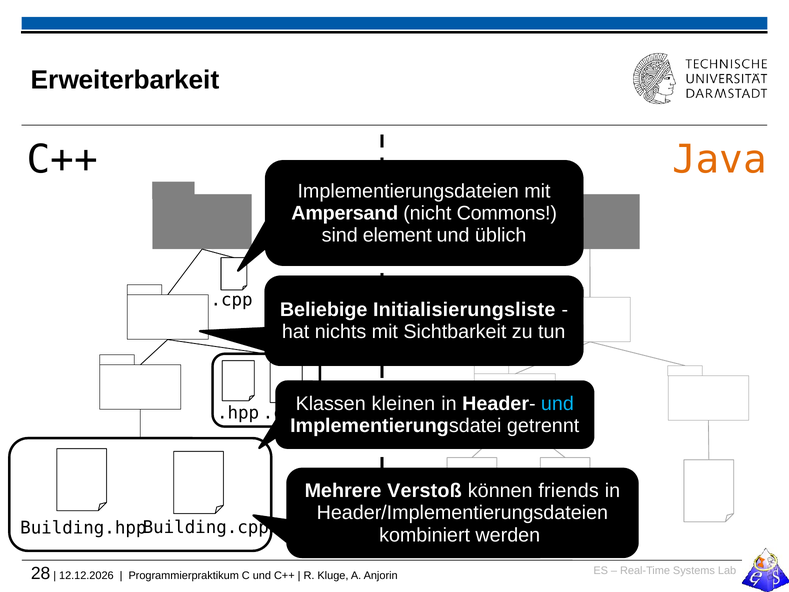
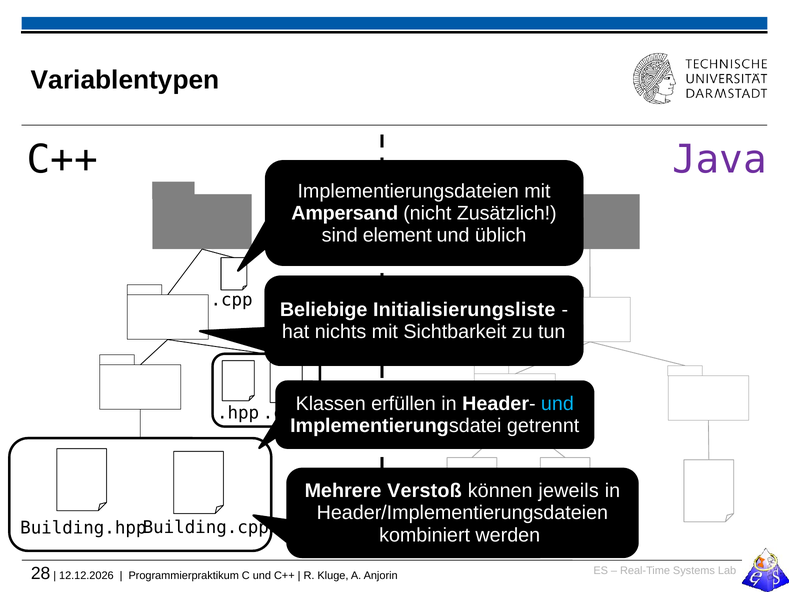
Erweiterbarkeit: Erweiterbarkeit -> Variablentypen
Java colour: orange -> purple
Commons: Commons -> Zusätzlich
kleinen: kleinen -> erfüllen
friends: friends -> jeweils
